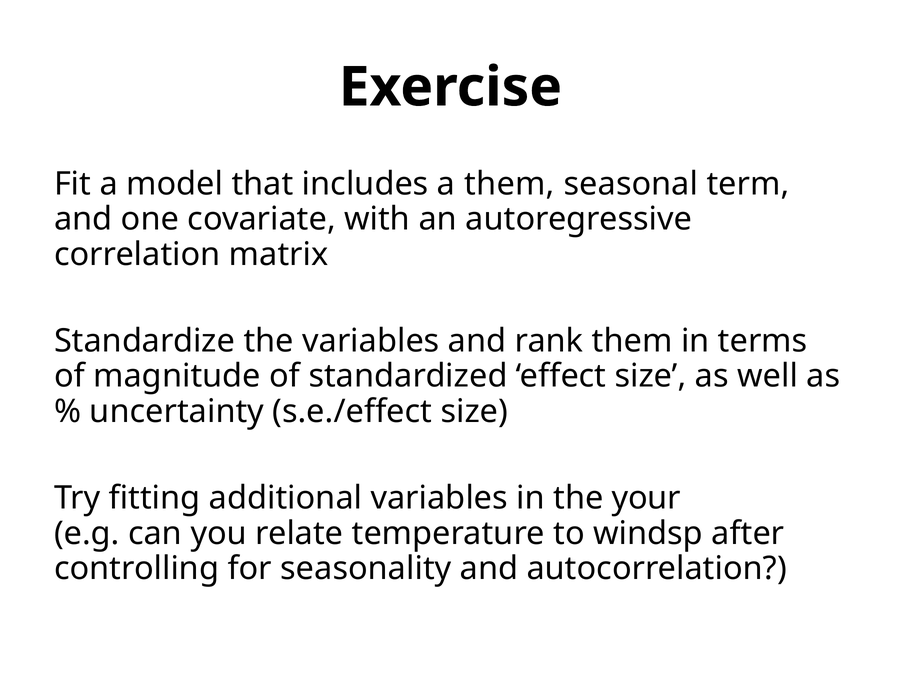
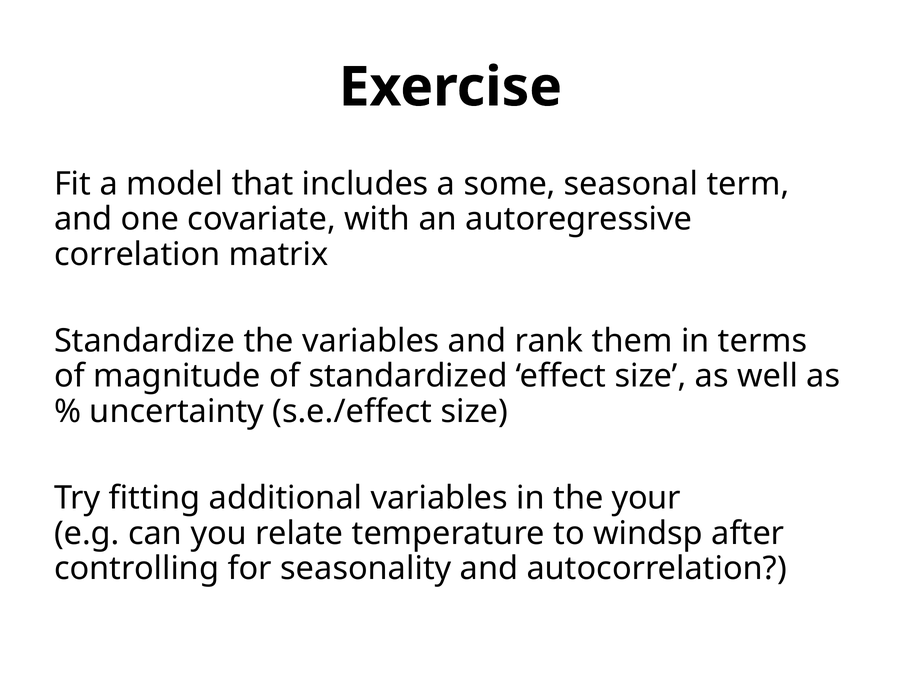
a them: them -> some
